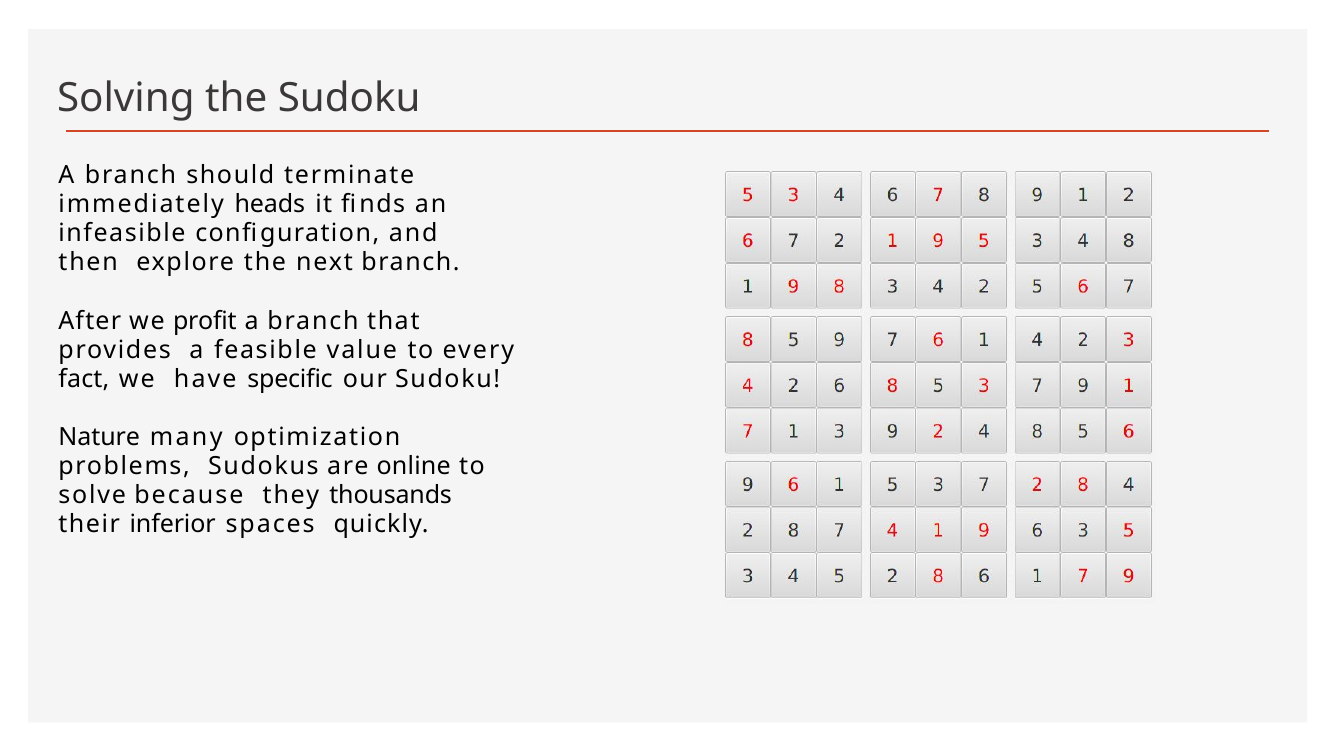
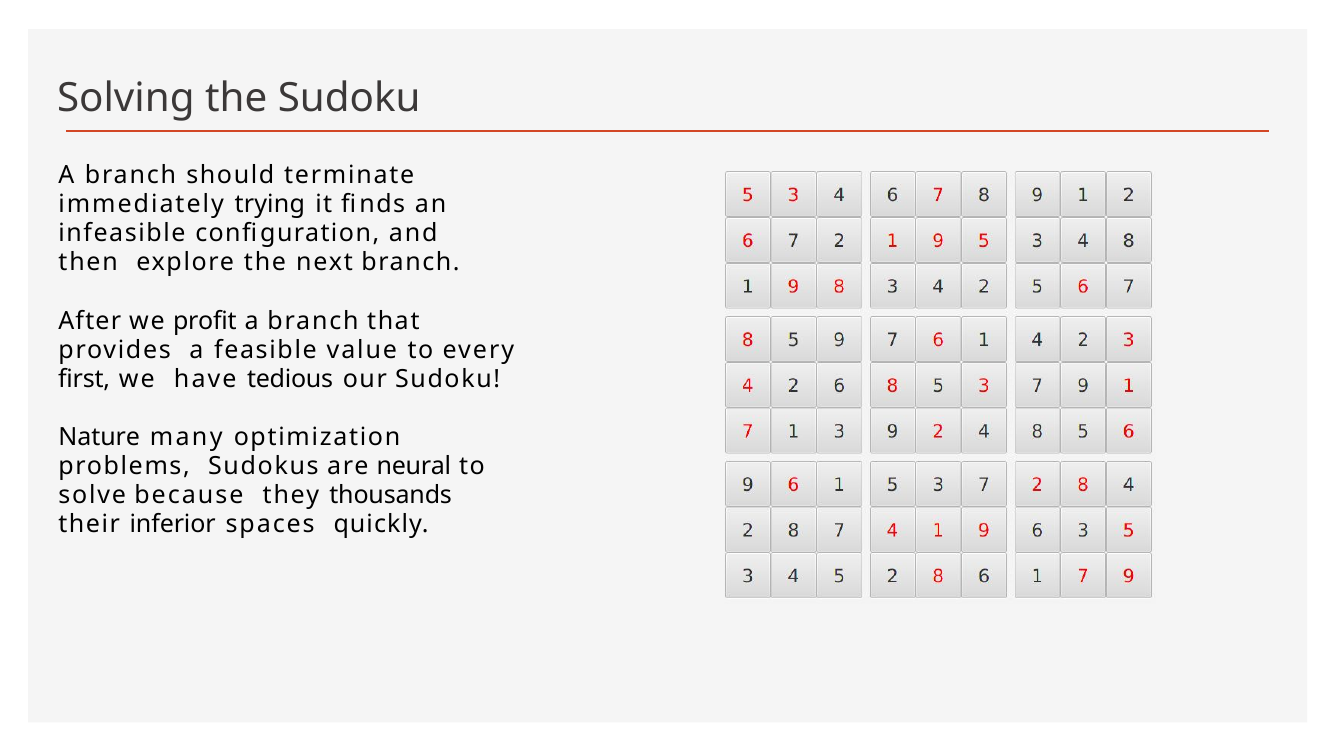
heads: heads -> trying
fact: fact -> first
specific: specific -> tedious
online: online -> neural
